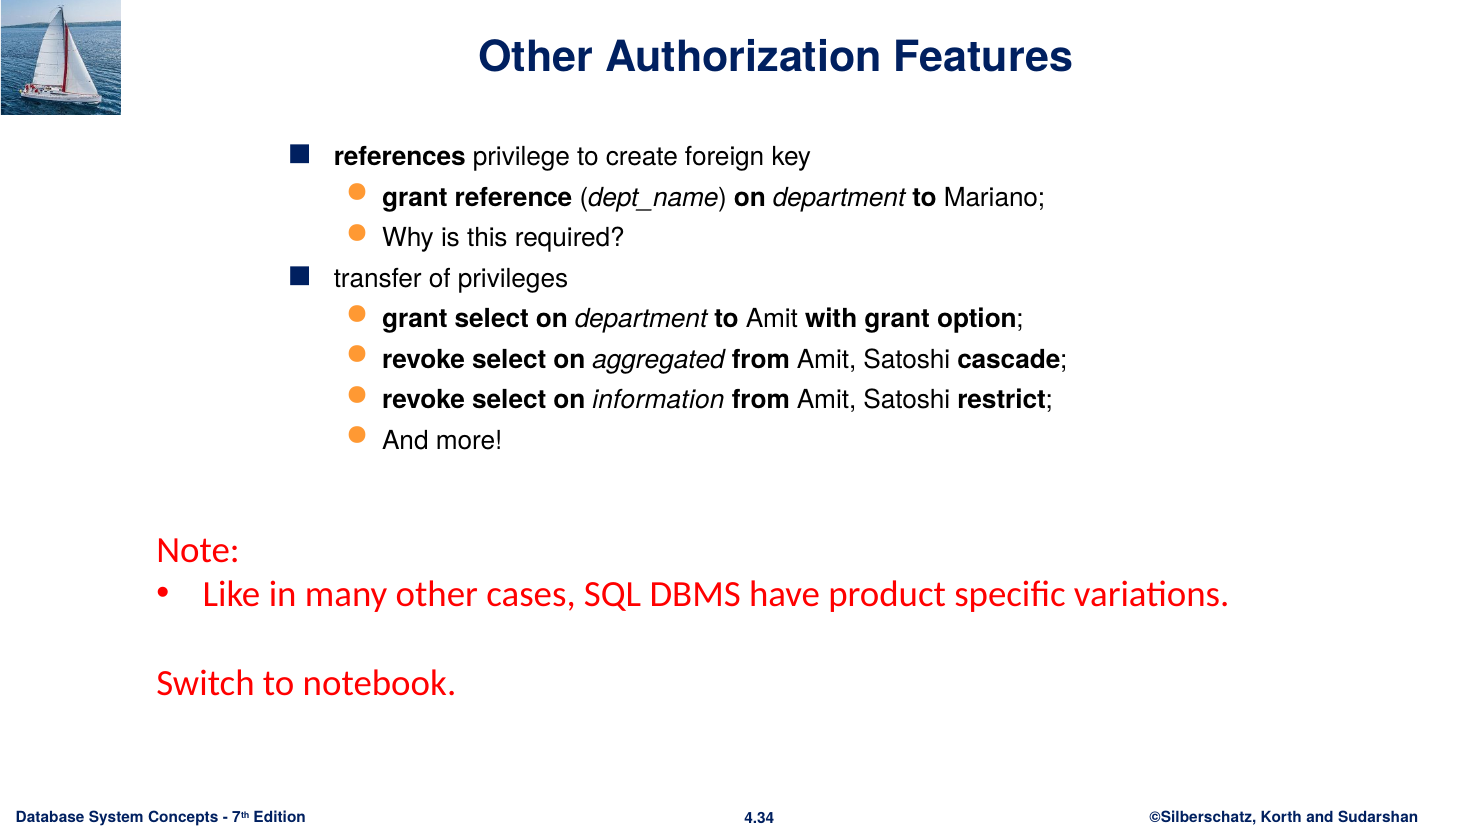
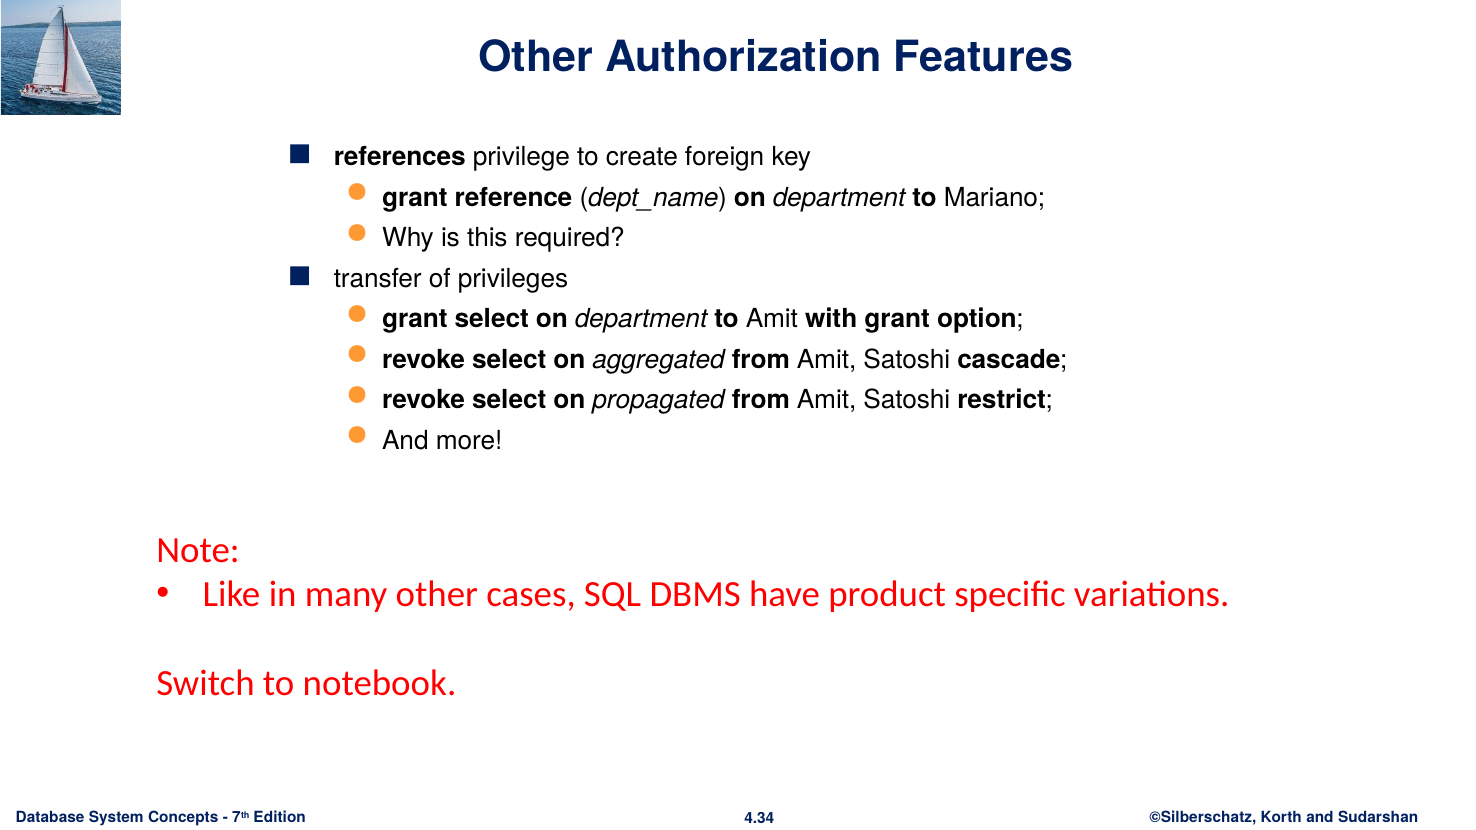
information: information -> propagated
